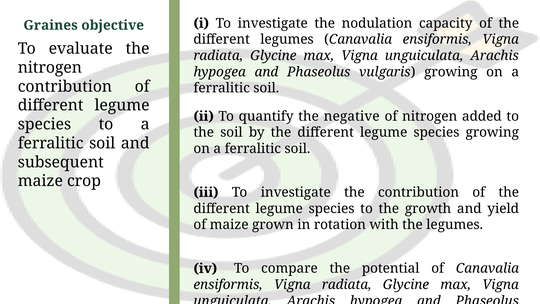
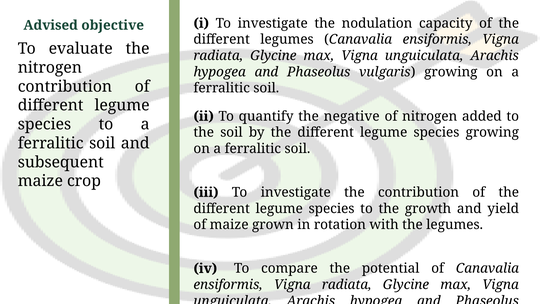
Graines: Graines -> Advised
